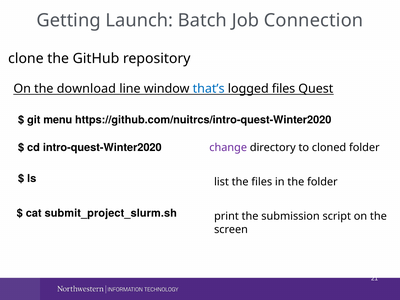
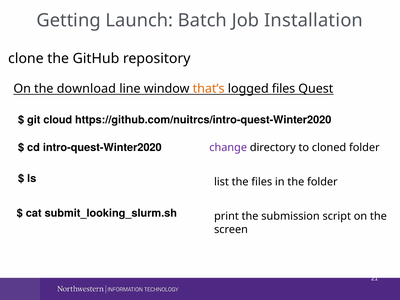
Connection: Connection -> Installation
that’s colour: blue -> orange
menu: menu -> cloud
submit_project_slurm.sh: submit_project_slurm.sh -> submit_looking_slurm.sh
